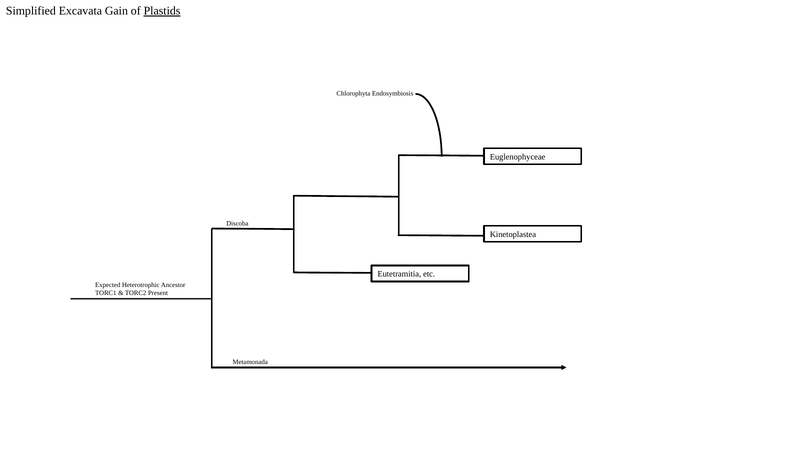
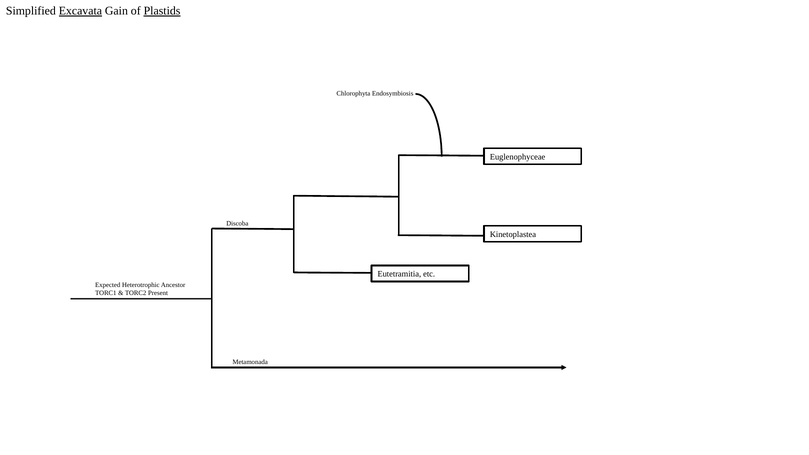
Excavata underline: none -> present
